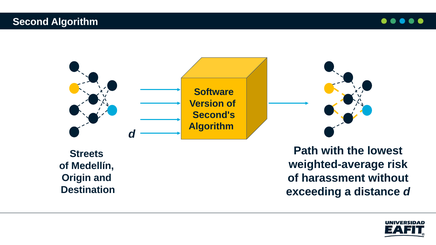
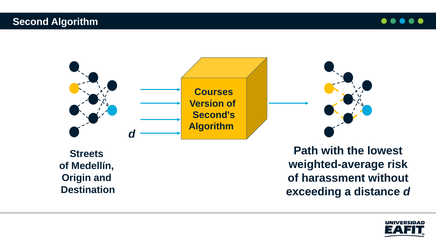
Software: Software -> Courses
